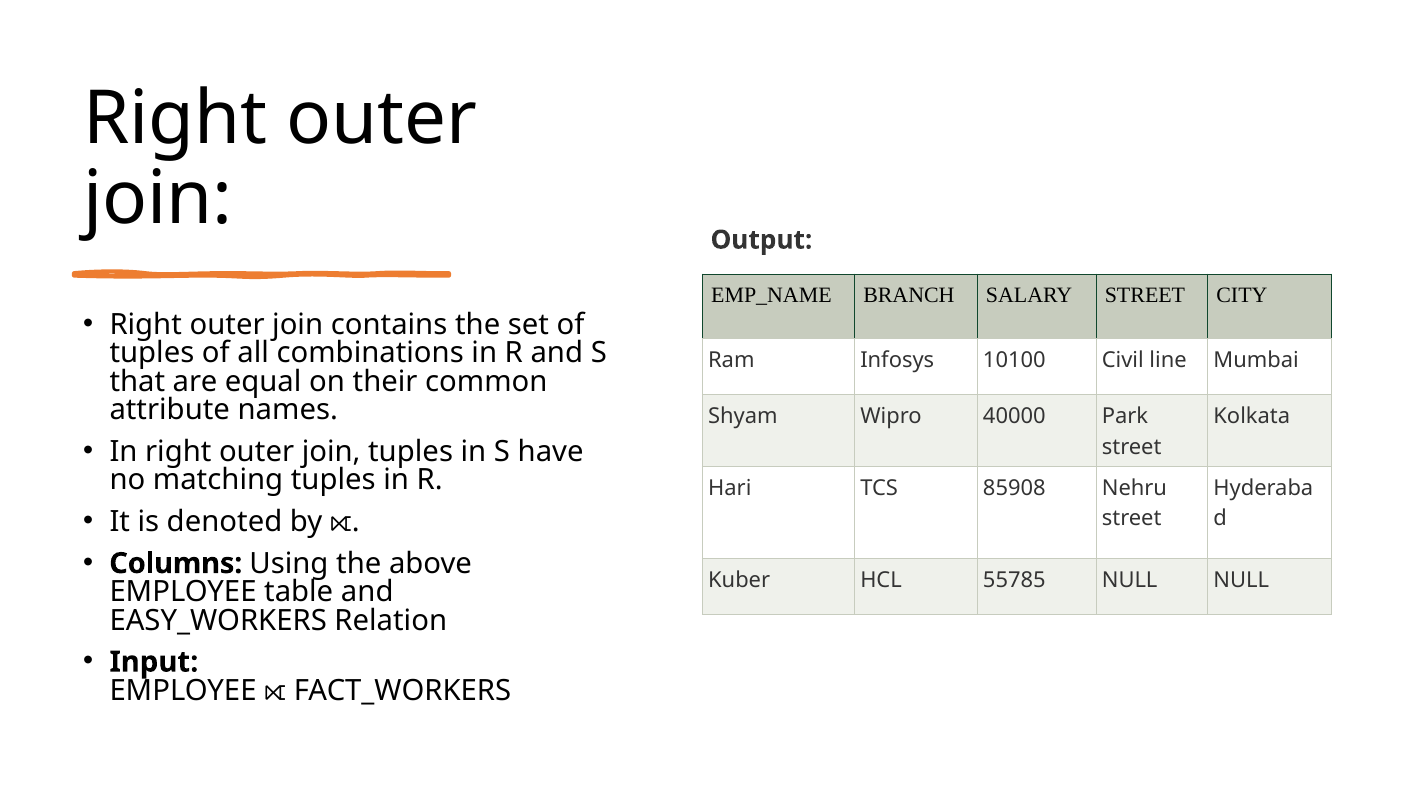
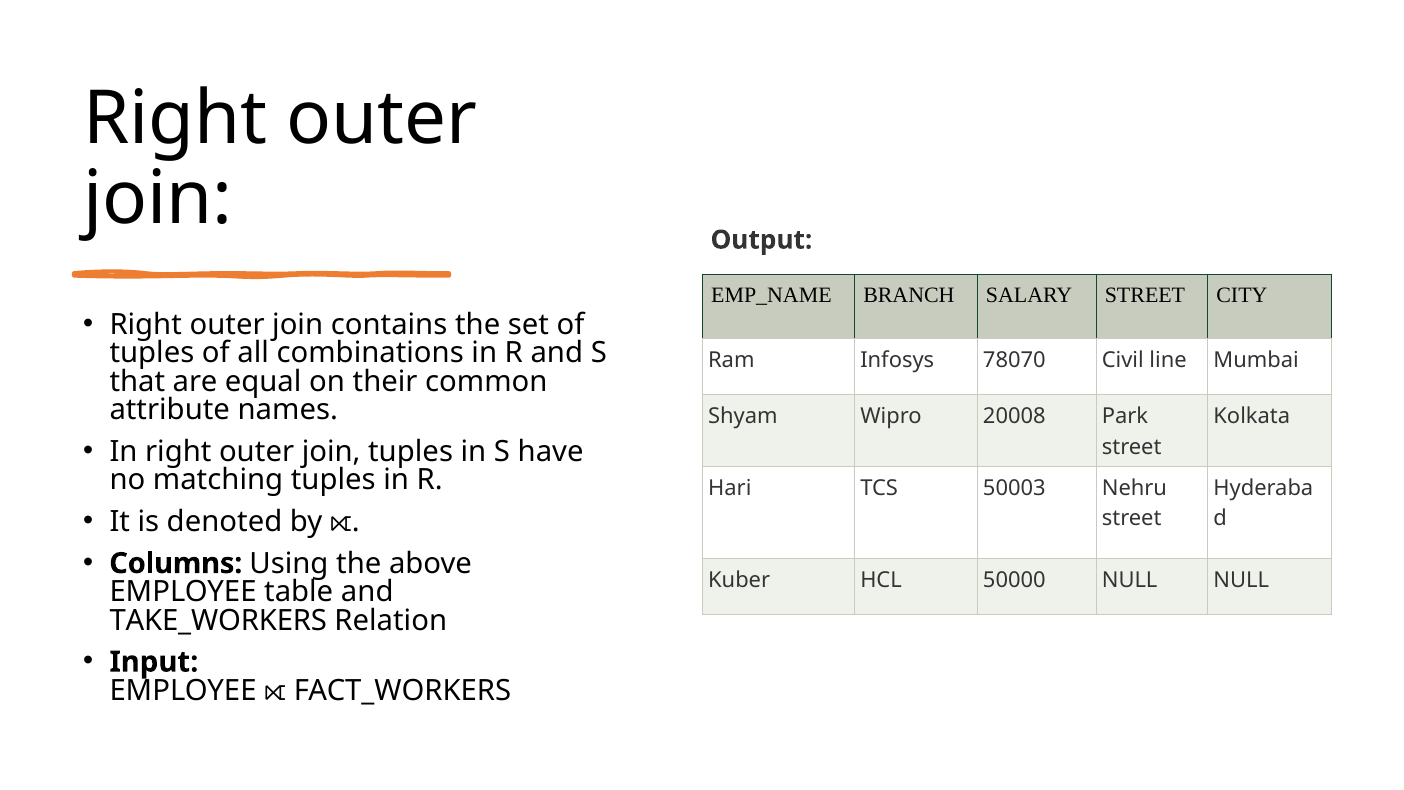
10100: 10100 -> 78070
40000: 40000 -> 20008
85908: 85908 -> 50003
55785: 55785 -> 50000
EASY_WORKERS: EASY_WORKERS -> TAKE_WORKERS
